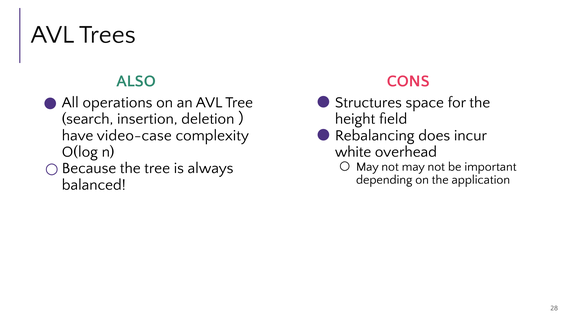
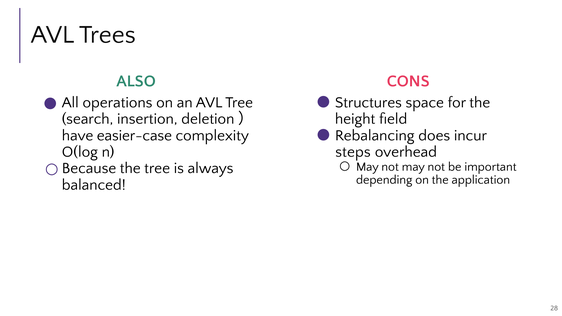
video-case: video-case -> easier-case
white: white -> steps
